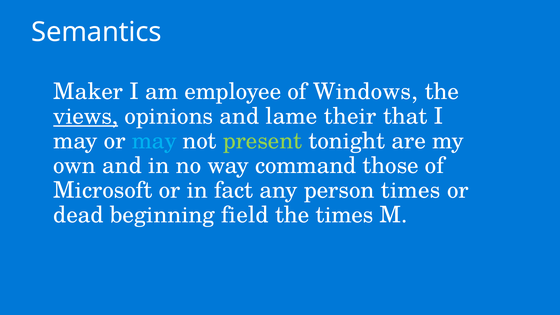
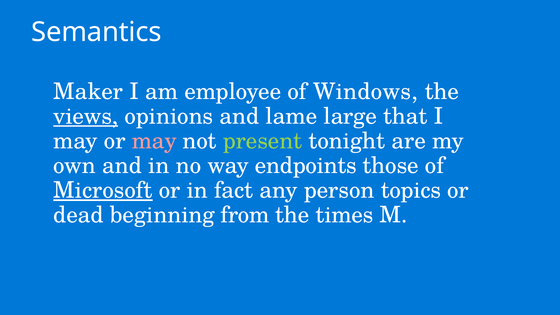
their: their -> large
may at (154, 141) colour: light blue -> pink
command: command -> endpoints
Microsoft underline: none -> present
person times: times -> topics
field: field -> from
